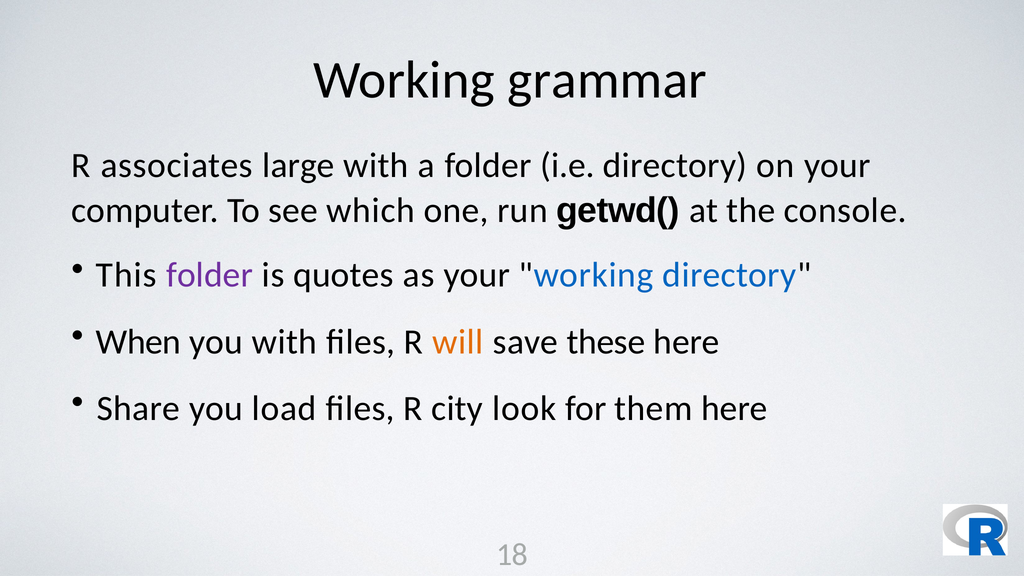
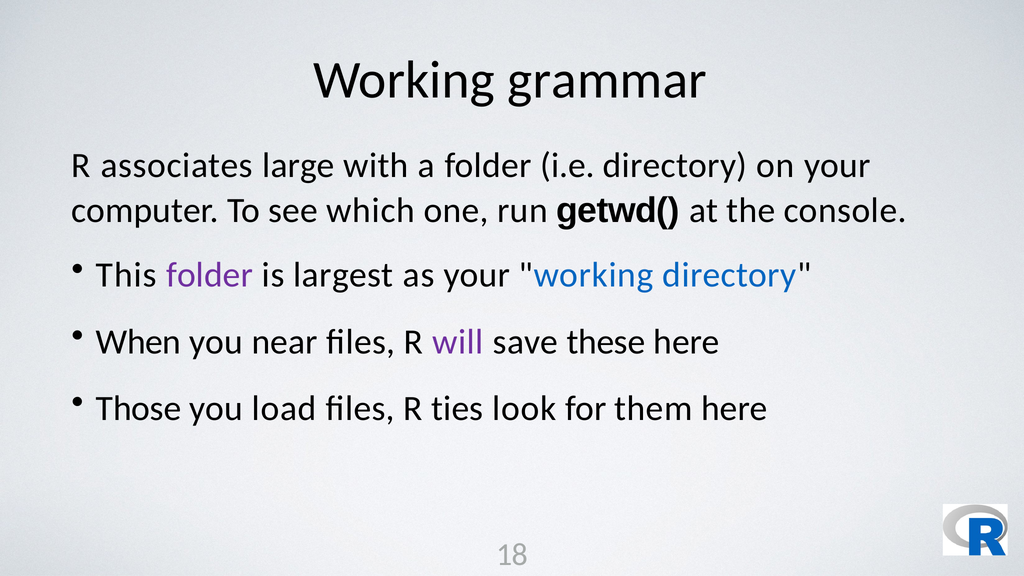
quotes: quotes -> largest
you with: with -> near
will colour: orange -> purple
Share: Share -> Those
city: city -> ties
